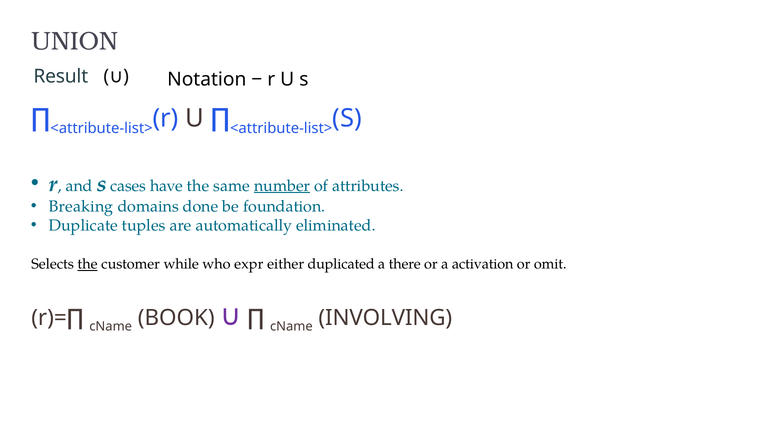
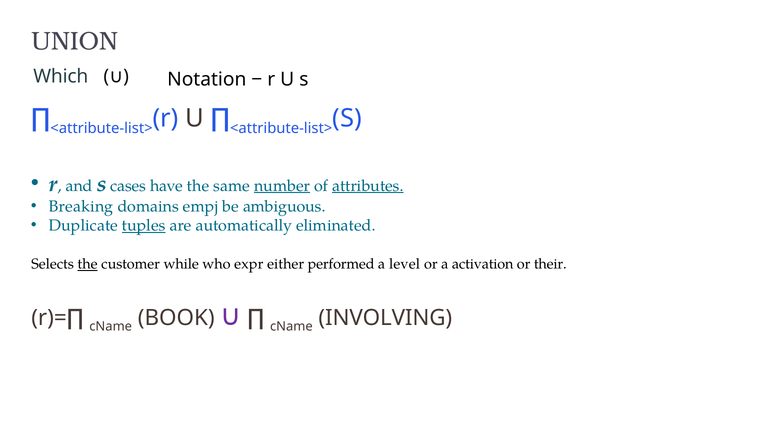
Result: Result -> Which
attributes underline: none -> present
done: done -> empj
foundation: foundation -> ambiguous
tuples underline: none -> present
duplicated: duplicated -> performed
there: there -> level
omit: omit -> their
